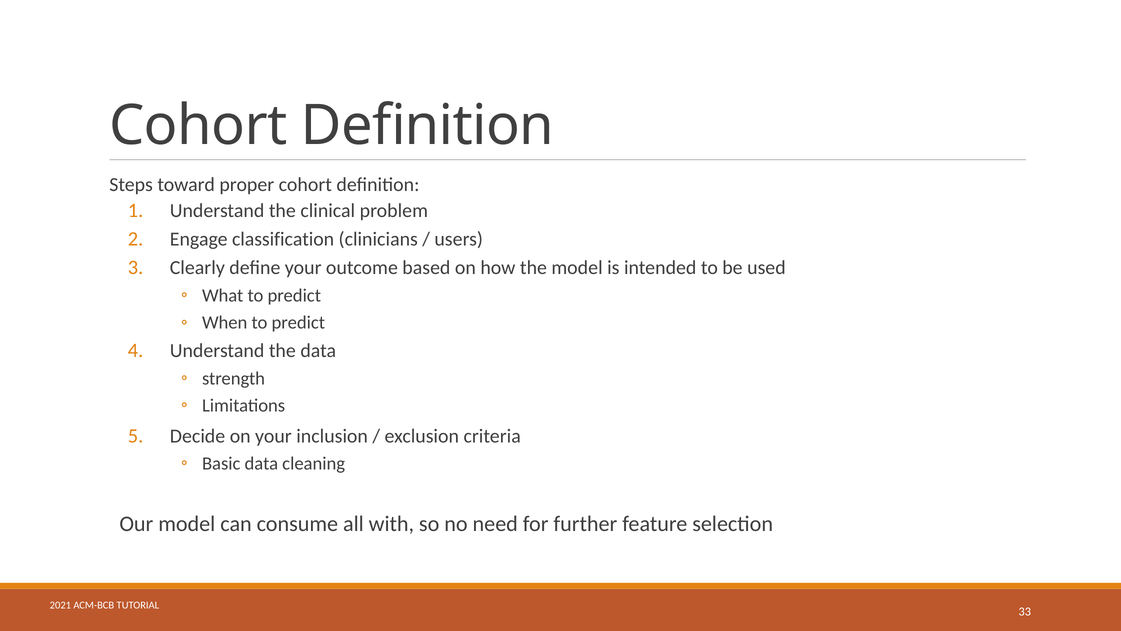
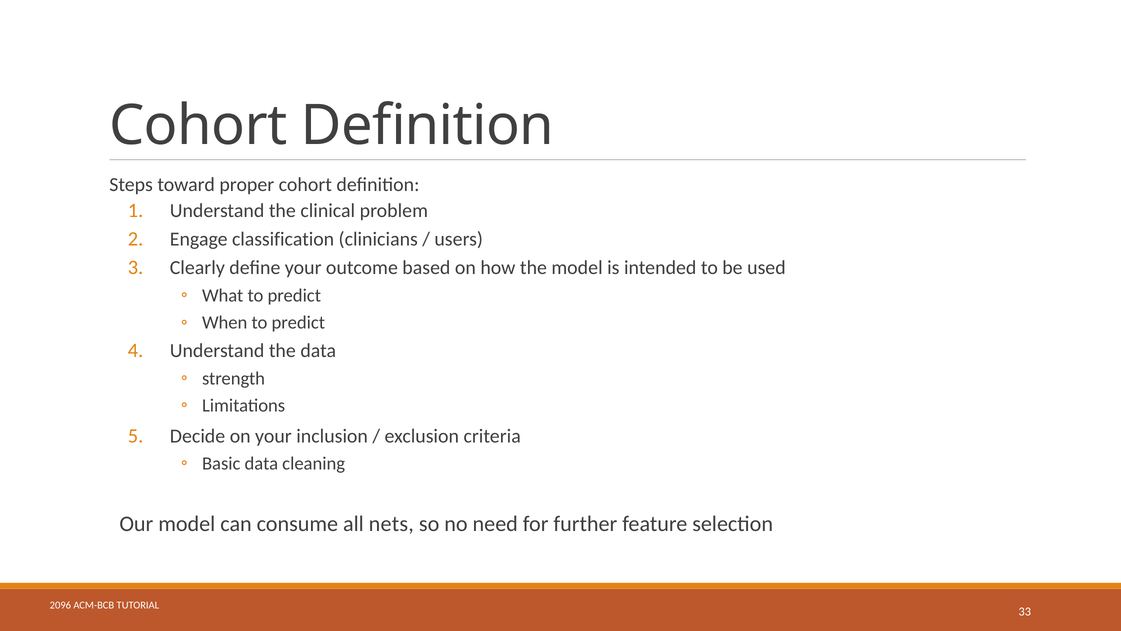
with: with -> nets
2021: 2021 -> 2096
